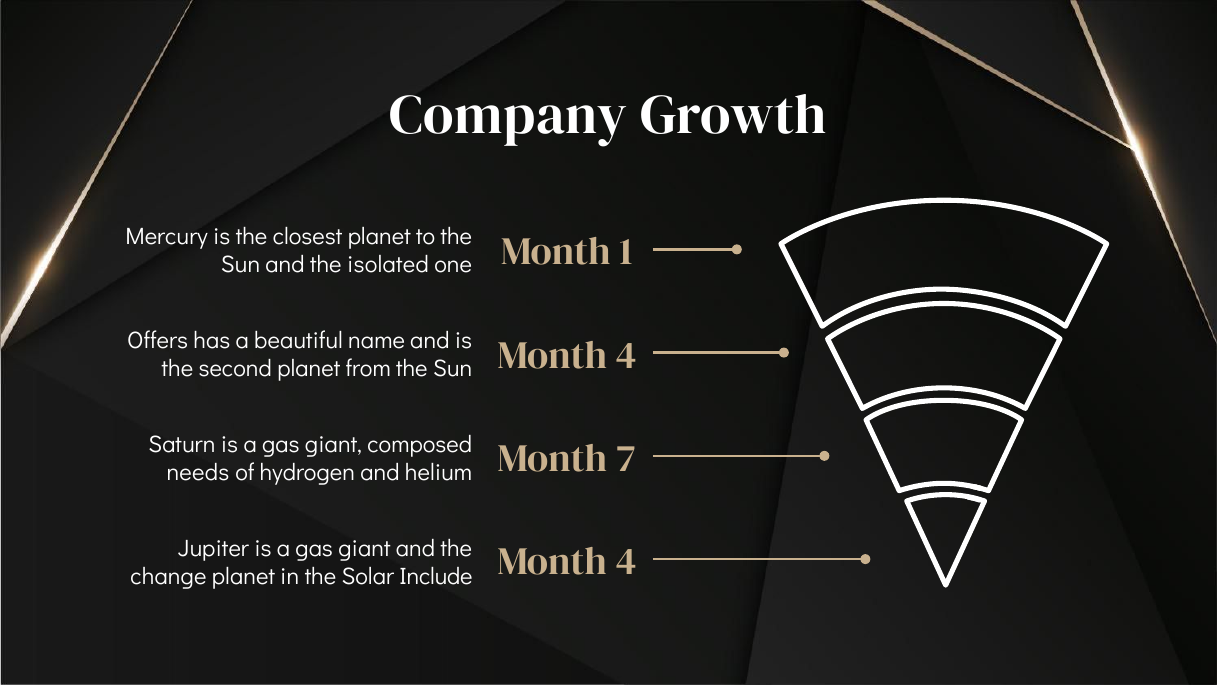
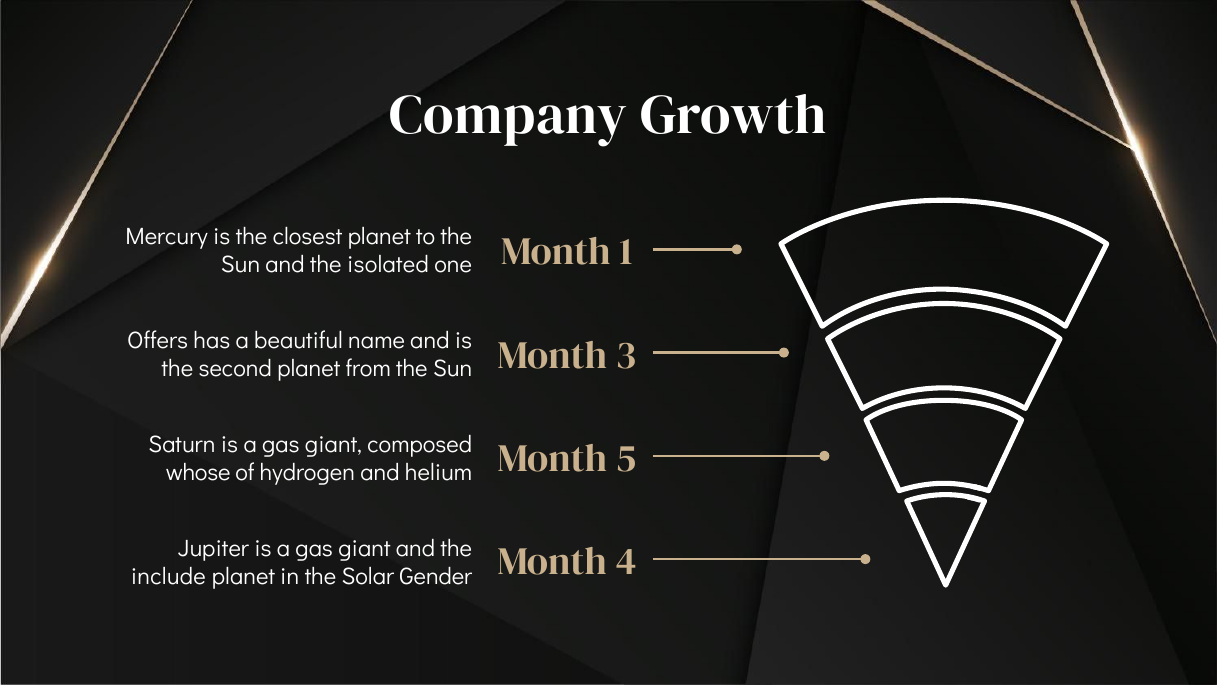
4 at (626, 355): 4 -> 3
7: 7 -> 5
needs: needs -> whose
change: change -> include
Include: Include -> Gender
